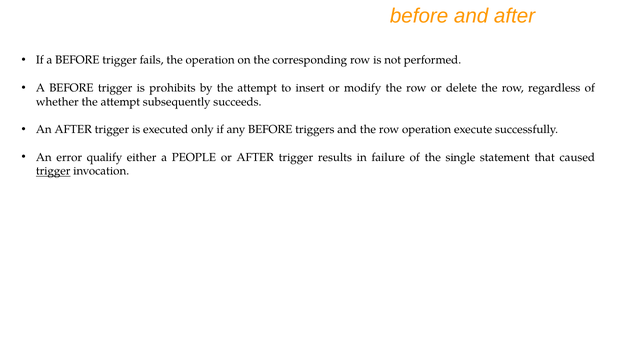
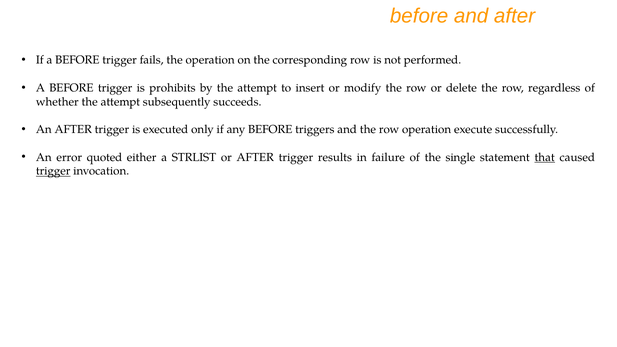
qualify: qualify -> quoted
PEOPLE: PEOPLE -> STRLIST
that underline: none -> present
